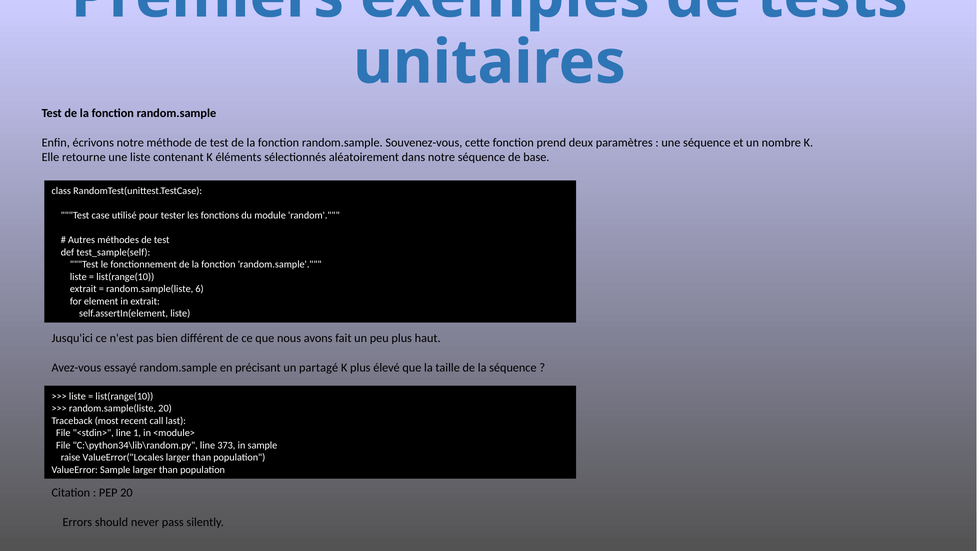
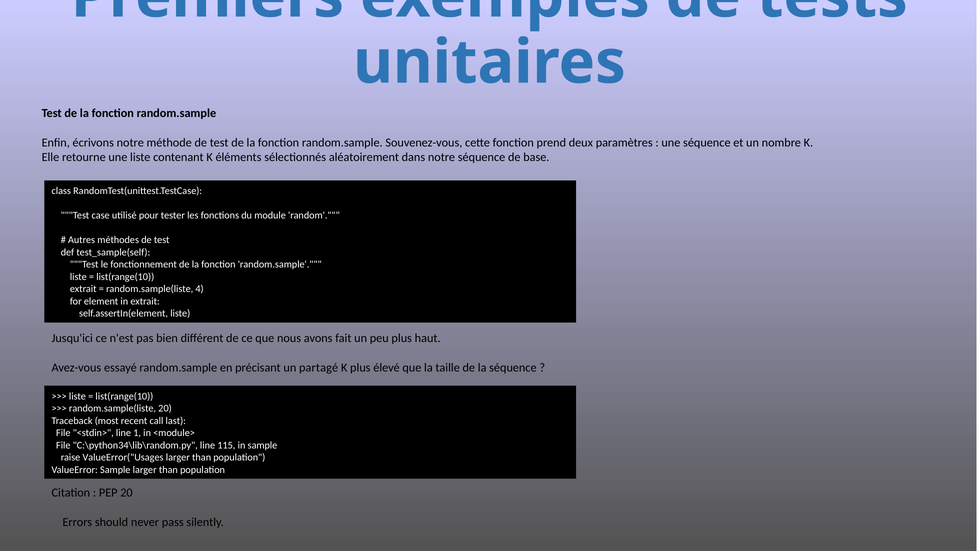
6: 6 -> 4
373: 373 -> 115
ValueError("Locales: ValueError("Locales -> ValueError("Usages
